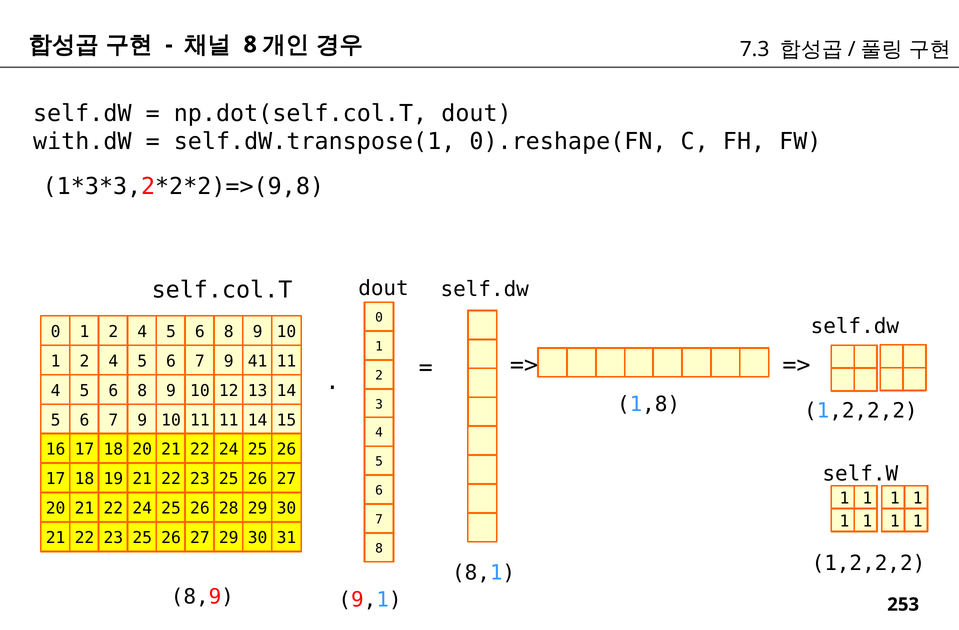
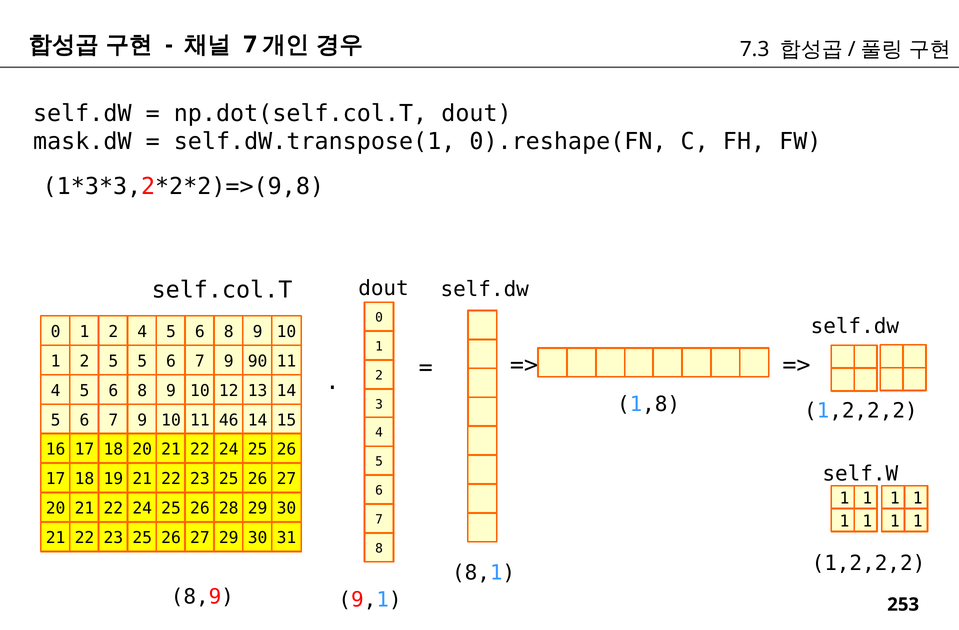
8 at (250, 45): 8 -> 7
with.dW: with.dW -> mask.dW
4 at (113, 361): 4 -> 5
41: 41 -> 90
11 11: 11 -> 46
